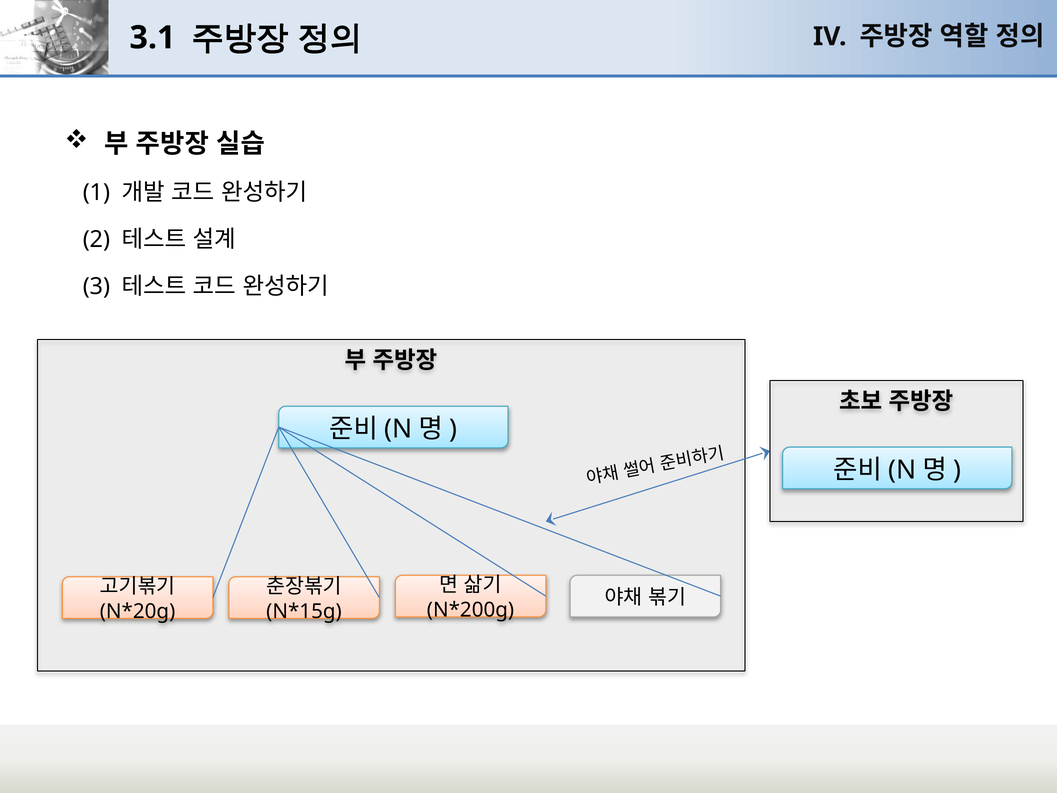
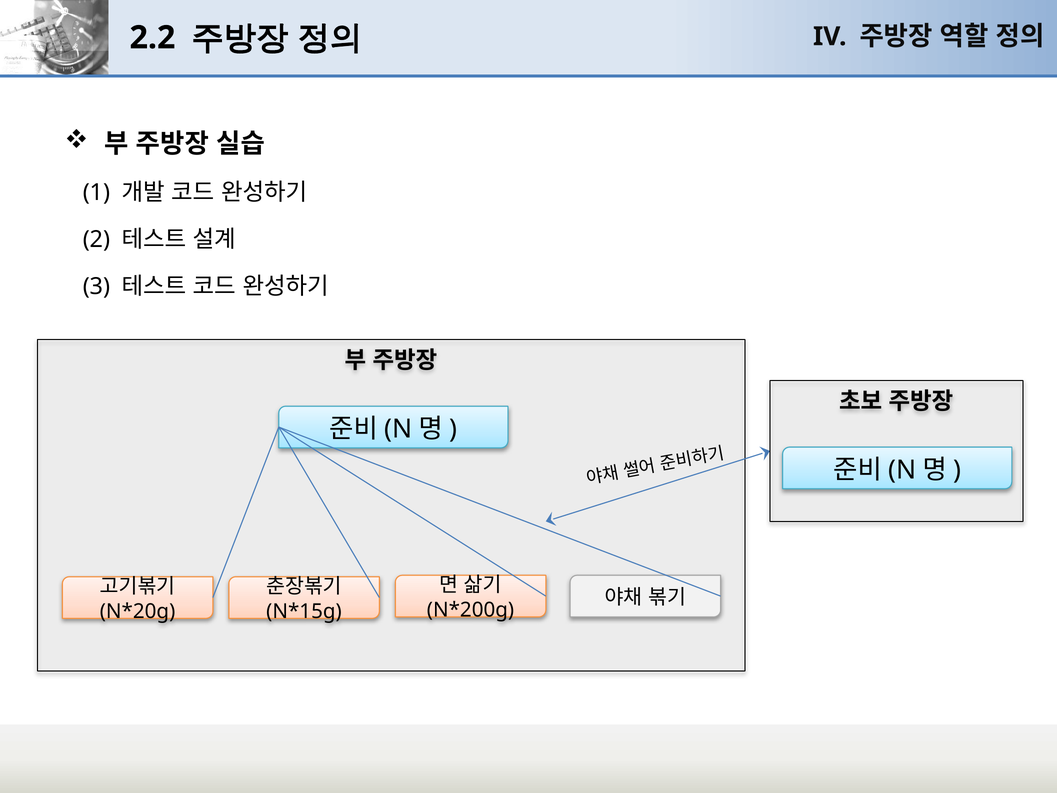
3.1: 3.1 -> 2.2
